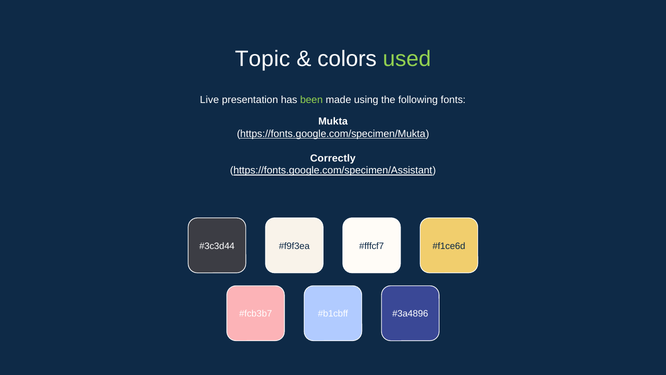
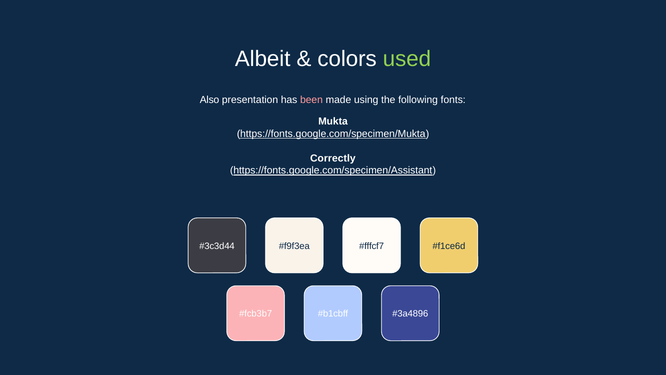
Topic: Topic -> Albeit
Live: Live -> Also
been colour: light green -> pink
